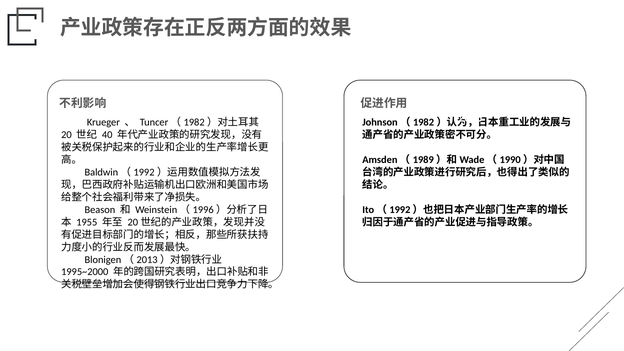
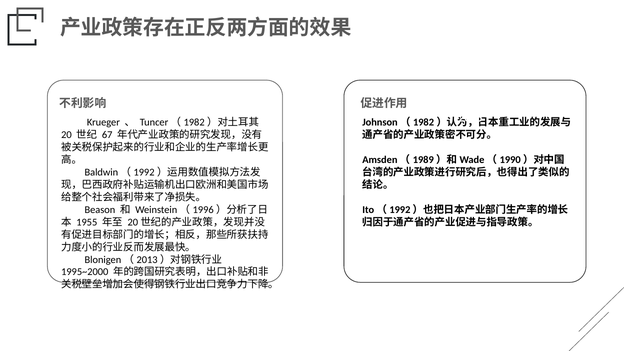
40: 40 -> 67
